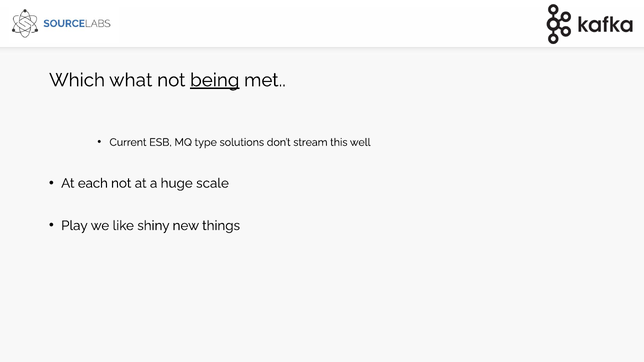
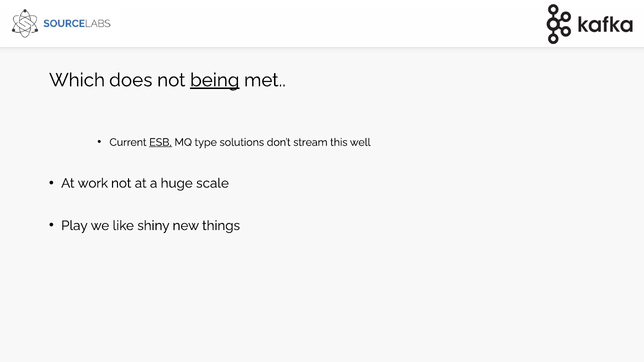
what: what -> does
ESB underline: none -> present
each: each -> work
